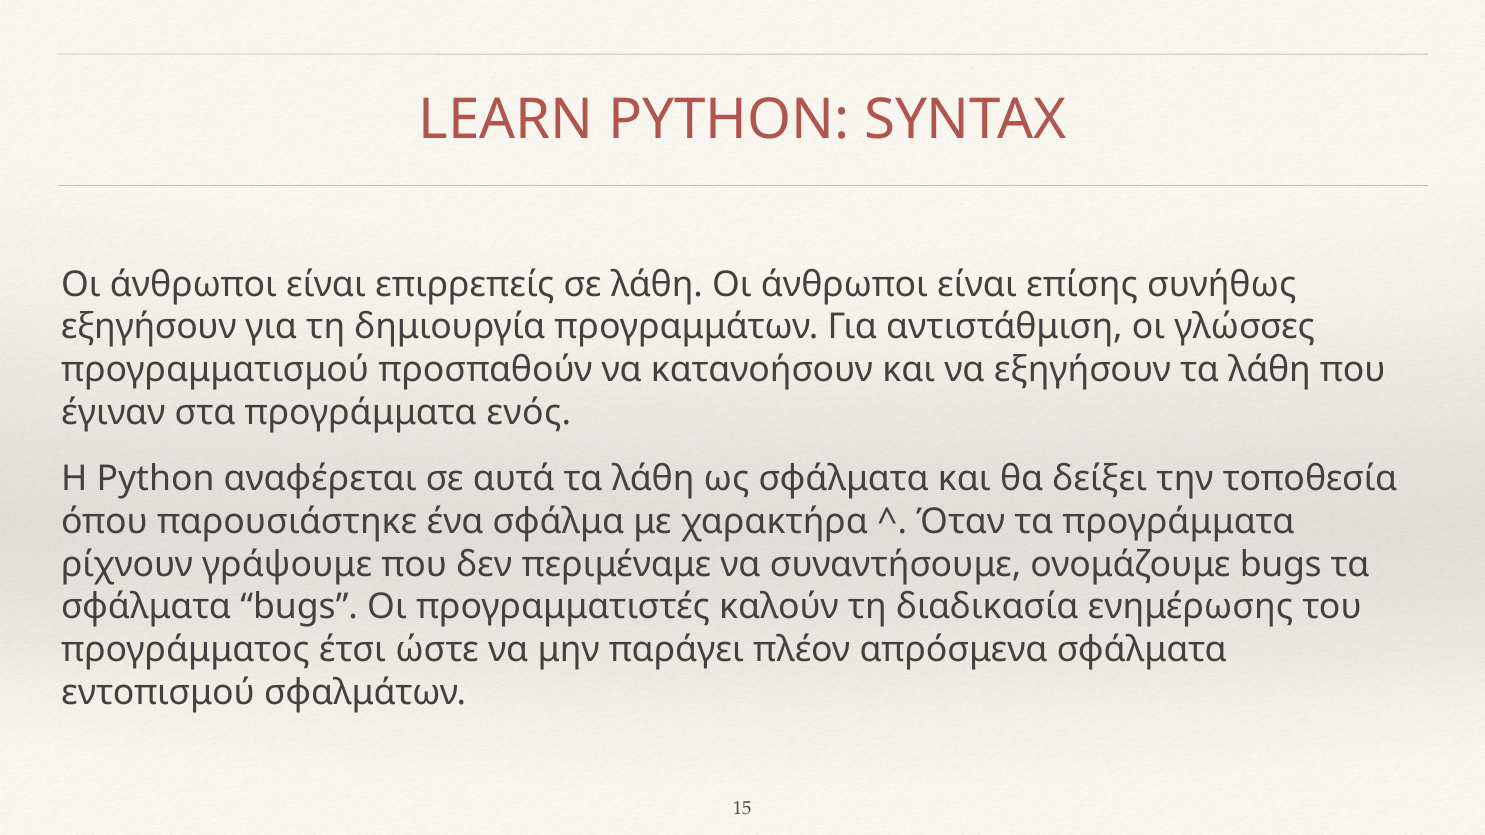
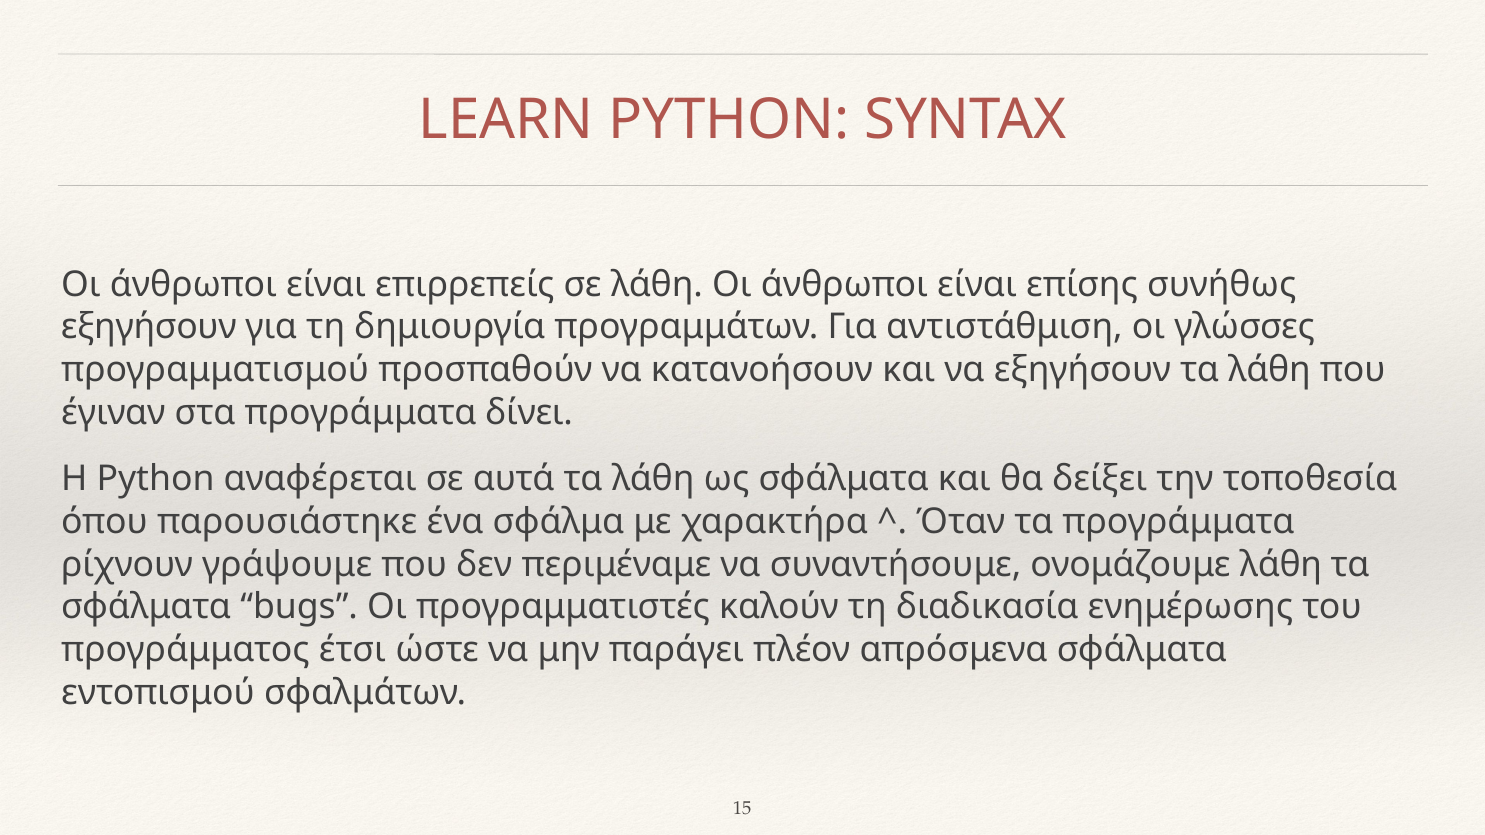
ενός: ενός -> δίνει
ονομάζουμε bugs: bugs -> λάθη
